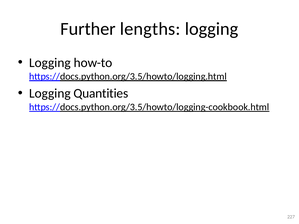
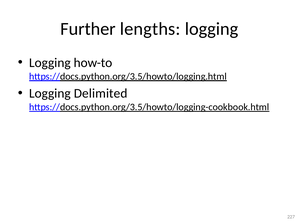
Quantities: Quantities -> Delimited
